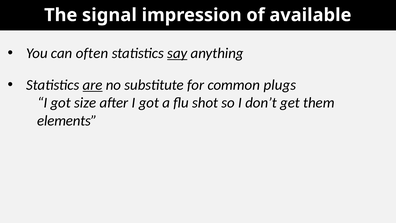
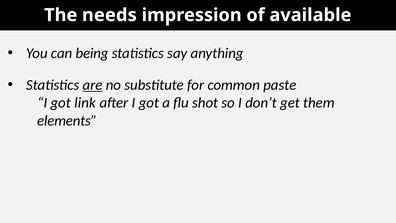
signal: signal -> needs
often: often -> being
say underline: present -> none
plugs: plugs -> paste
size: size -> link
